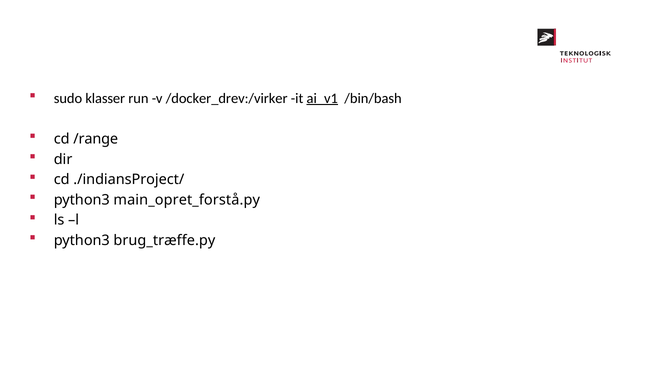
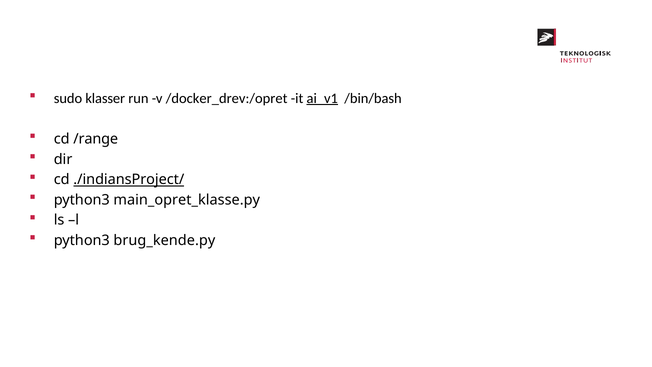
/docker_drev:/virker: /docker_drev:/virker -> /docker_drev:/opret
./indiansProject/ underline: none -> present
main_opret_forstå.py: main_opret_forstå.py -> main_opret_klasse.py
brug_træffe.py: brug_træffe.py -> brug_kende.py
